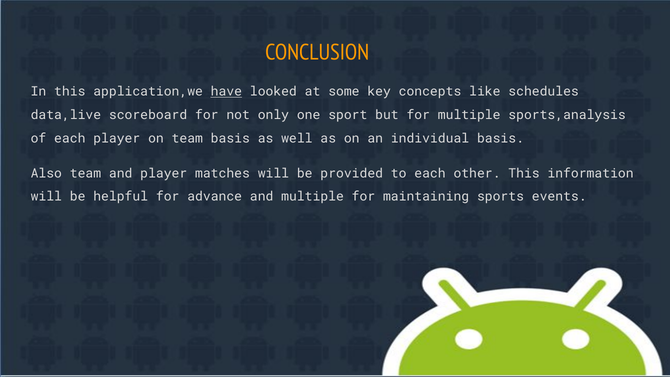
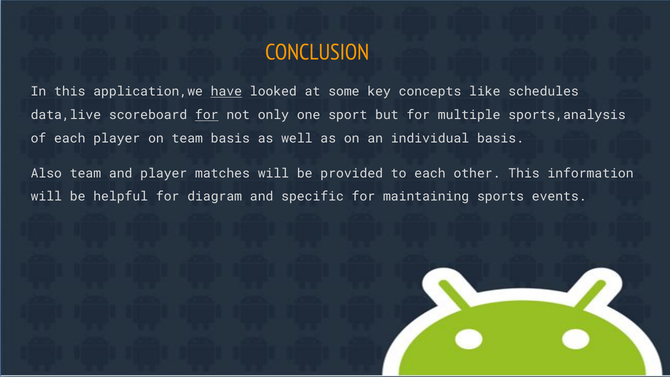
for at (207, 115) underline: none -> present
advance: advance -> diagram
and multiple: multiple -> specific
